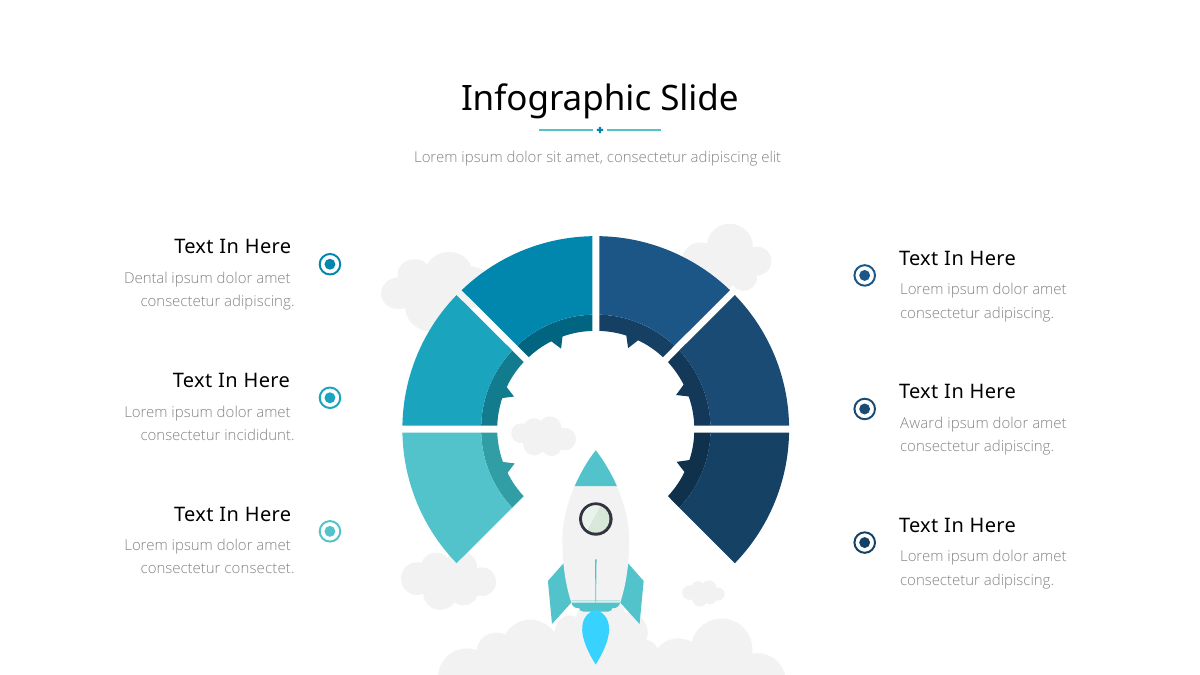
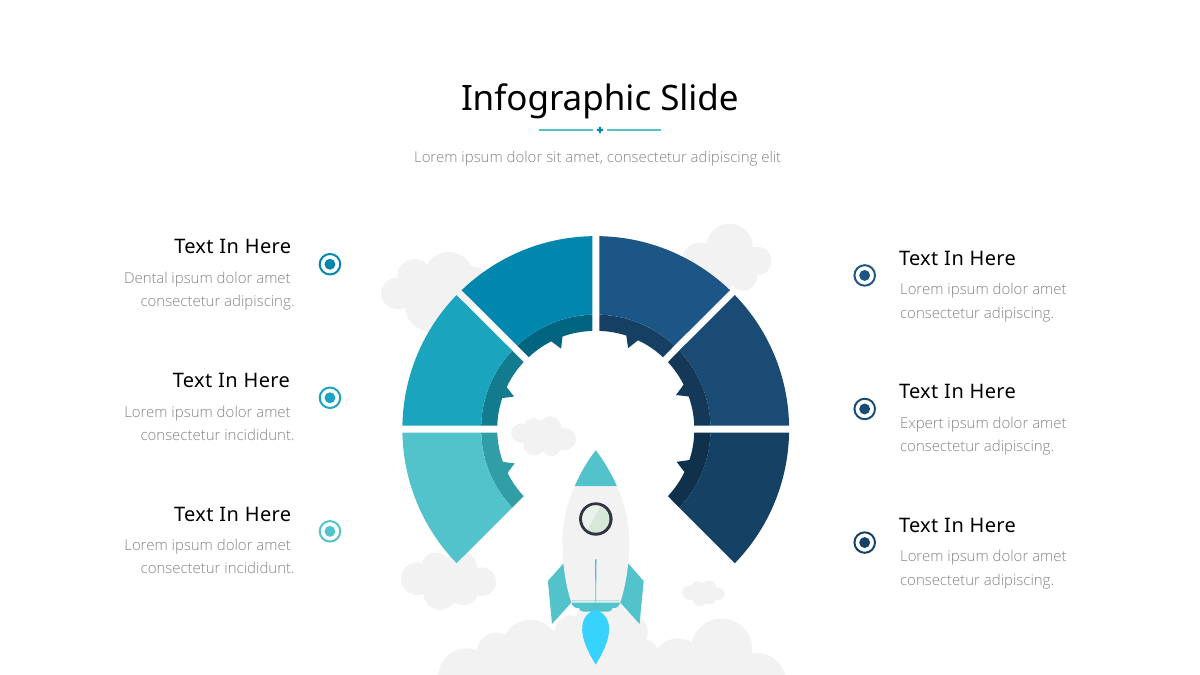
Award: Award -> Expert
consectet at (260, 569): consectet -> incididunt
